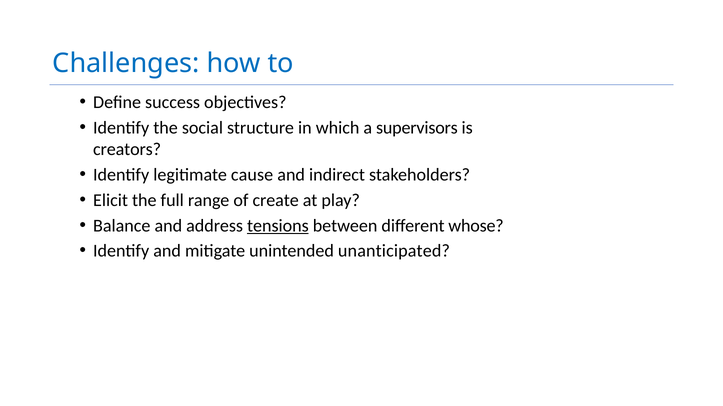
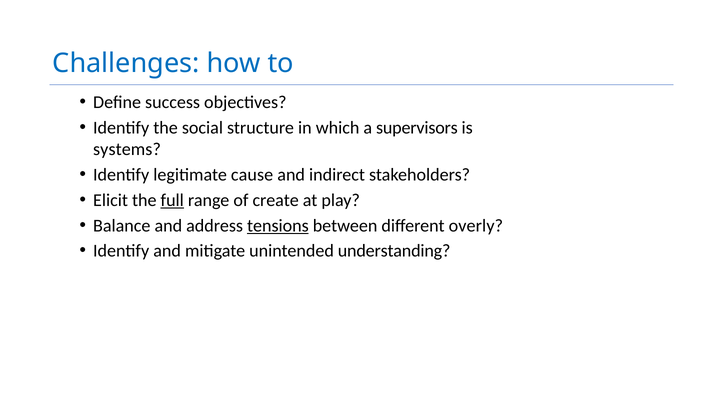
creators: creators -> systems
full underline: none -> present
whose: whose -> overly
unanticipated: unanticipated -> understanding
